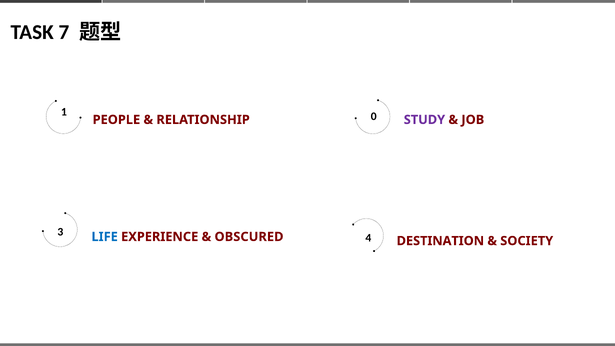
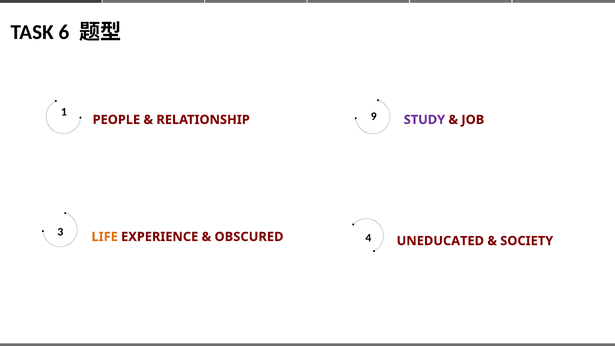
7: 7 -> 6
0: 0 -> 9
LIFE colour: blue -> orange
DESTINATION: DESTINATION -> UNEDUCATED
